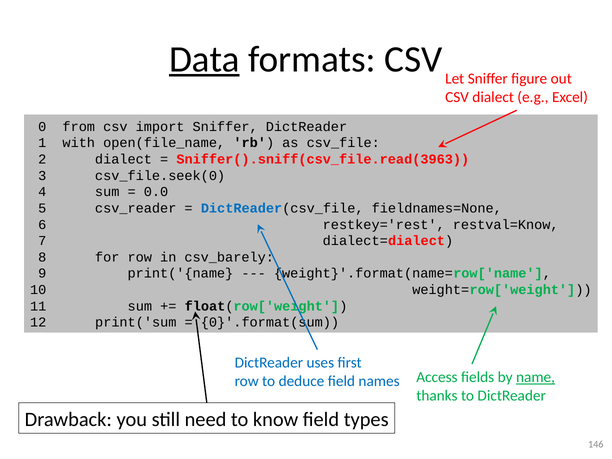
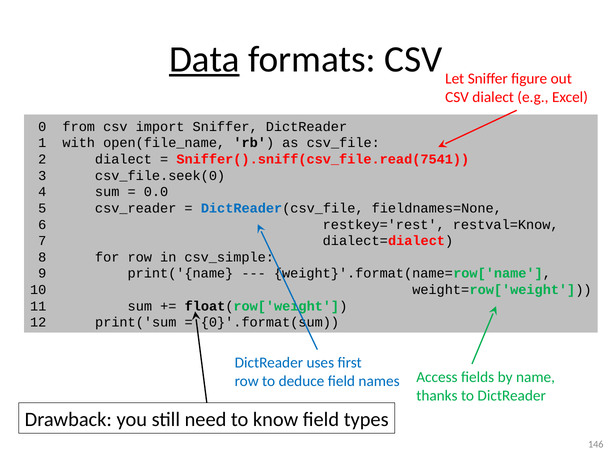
Sniffer().sniff(csv_file.read(3963: Sniffer().sniff(csv_file.read(3963 -> Sniffer().sniff(csv_file.read(7541
csv_barely: csv_barely -> csv_simple
name underline: present -> none
